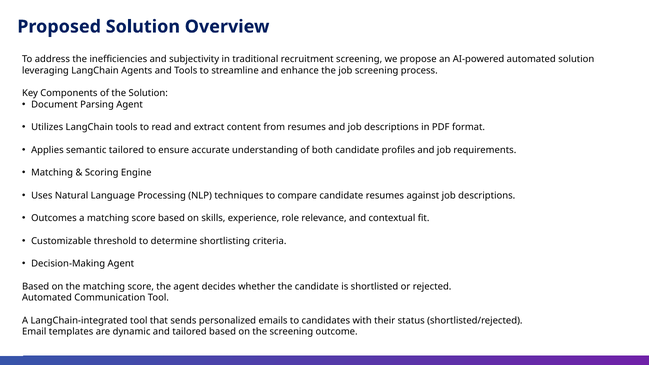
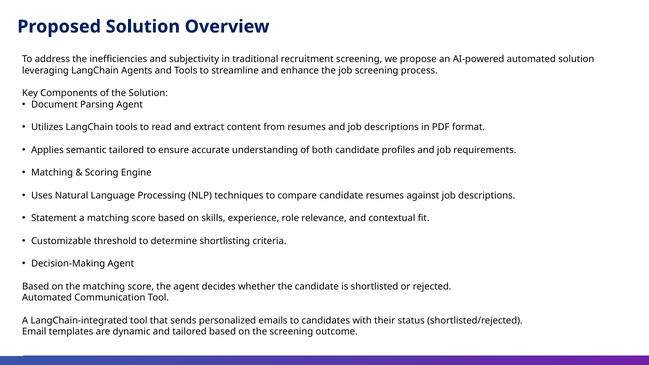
Outcomes: Outcomes -> Statement
